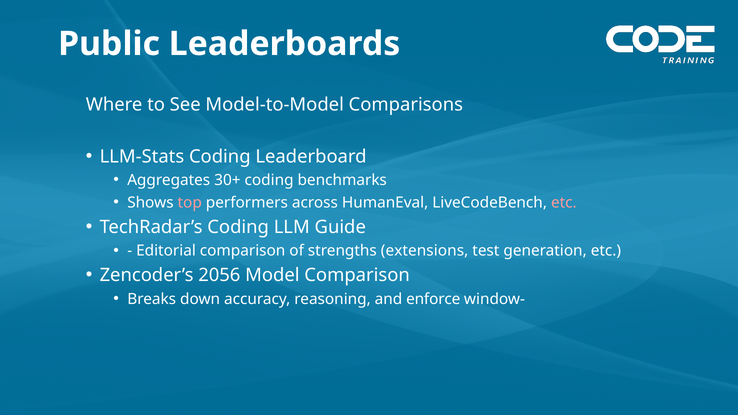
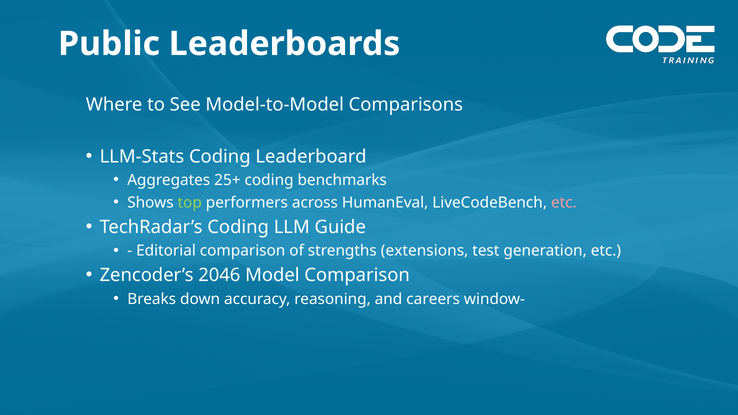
30+: 30+ -> 25+
top colour: pink -> light green
2056: 2056 -> 2046
enforce: enforce -> careers
